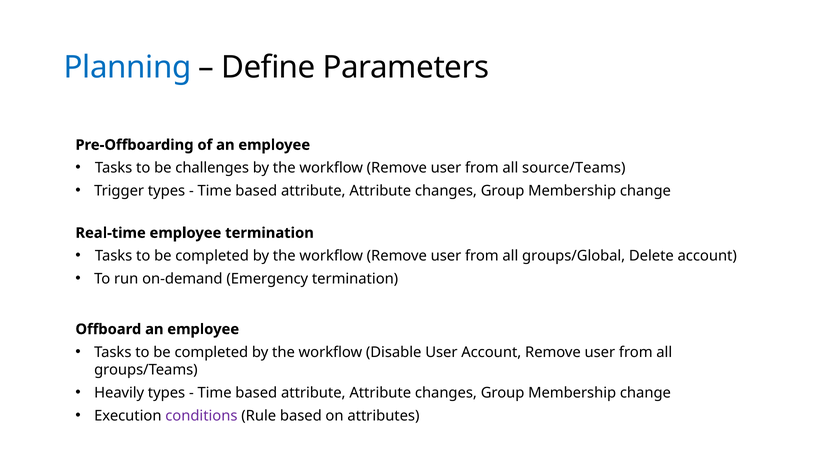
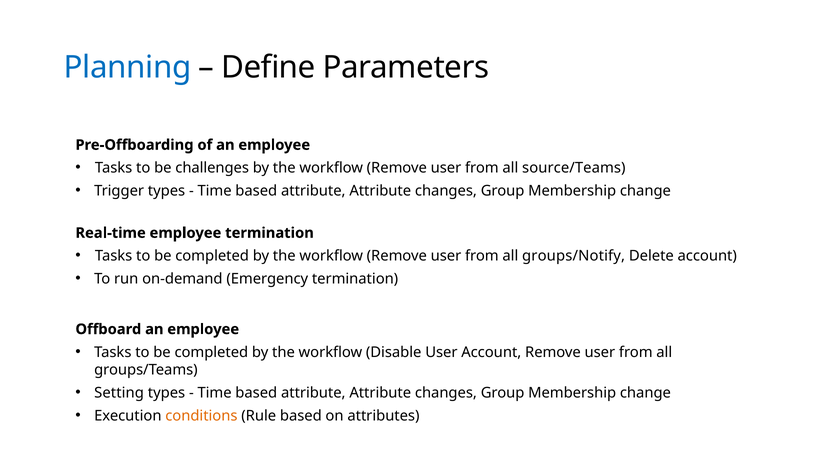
groups/Global: groups/Global -> groups/Notify
Heavily: Heavily -> Setting
conditions colour: purple -> orange
